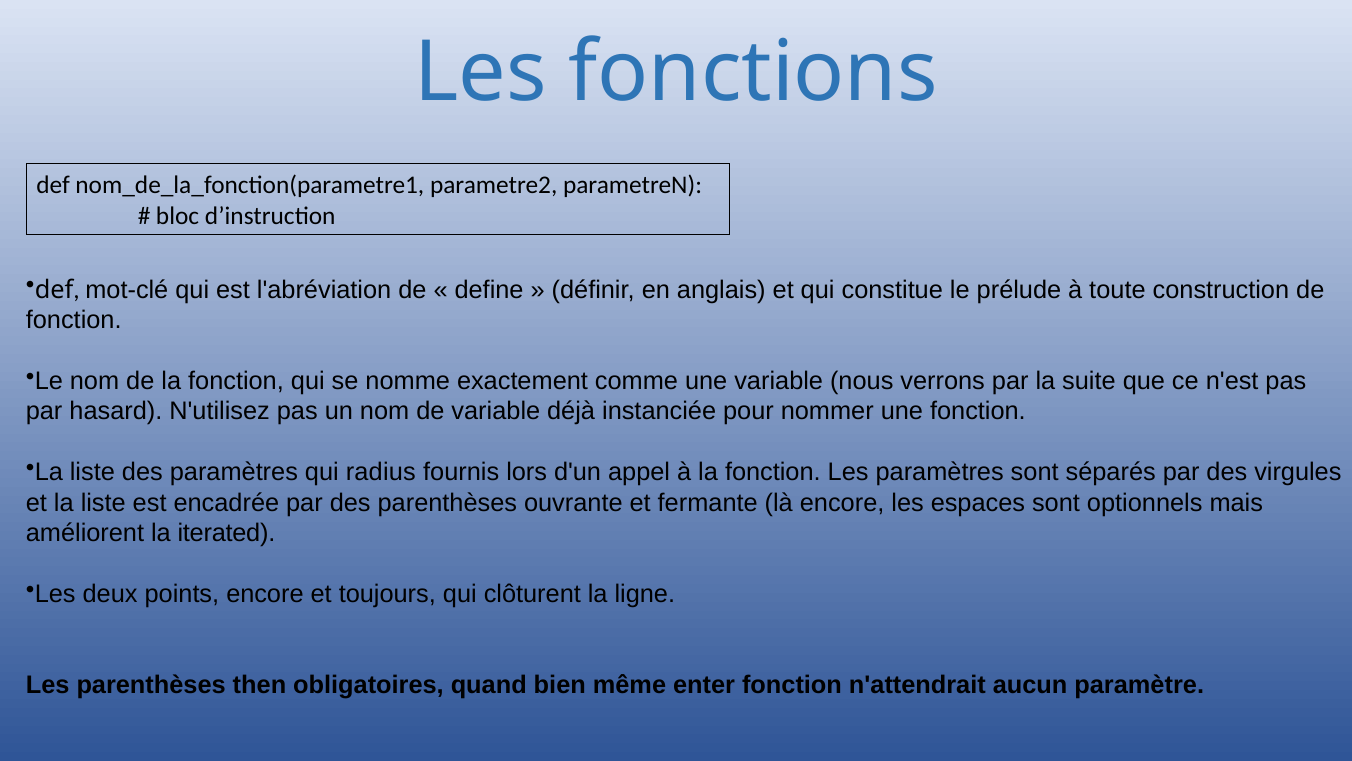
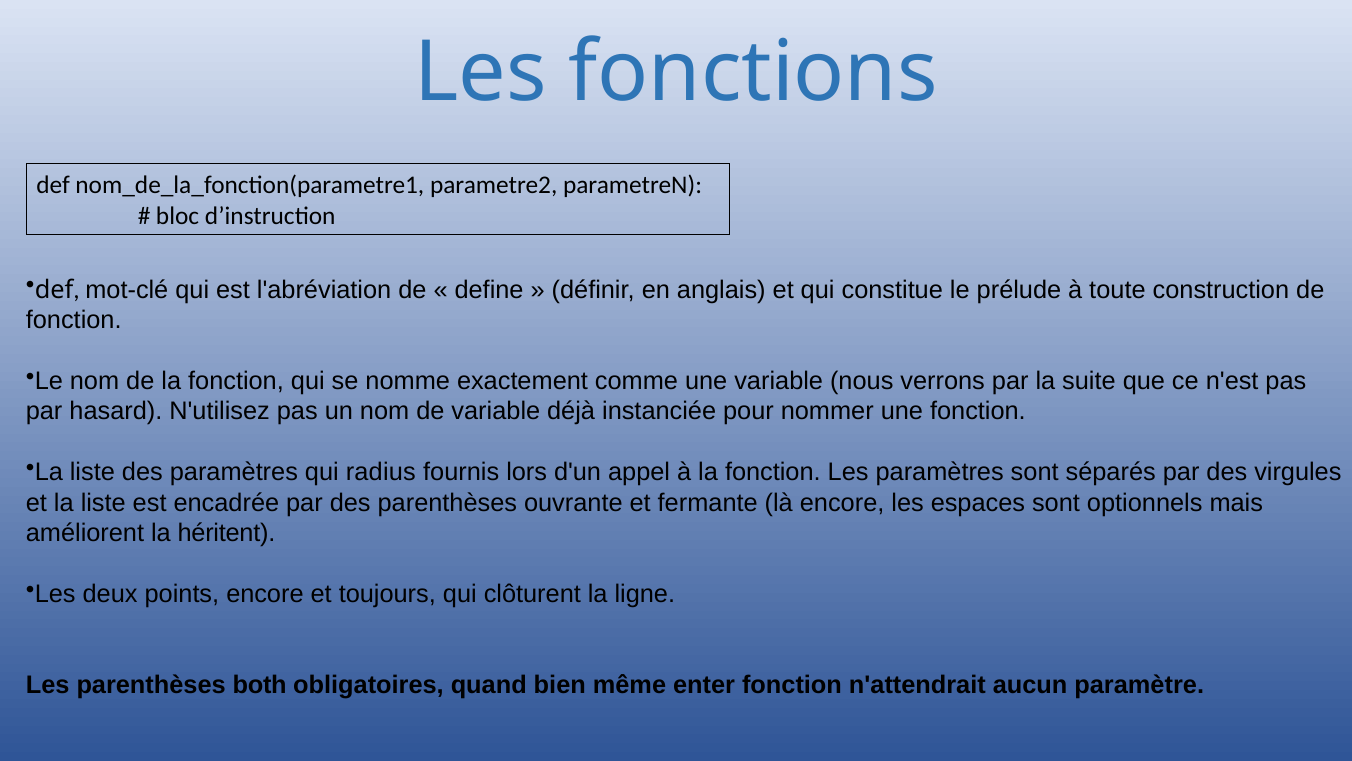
iterated: iterated -> héritent
then: then -> both
